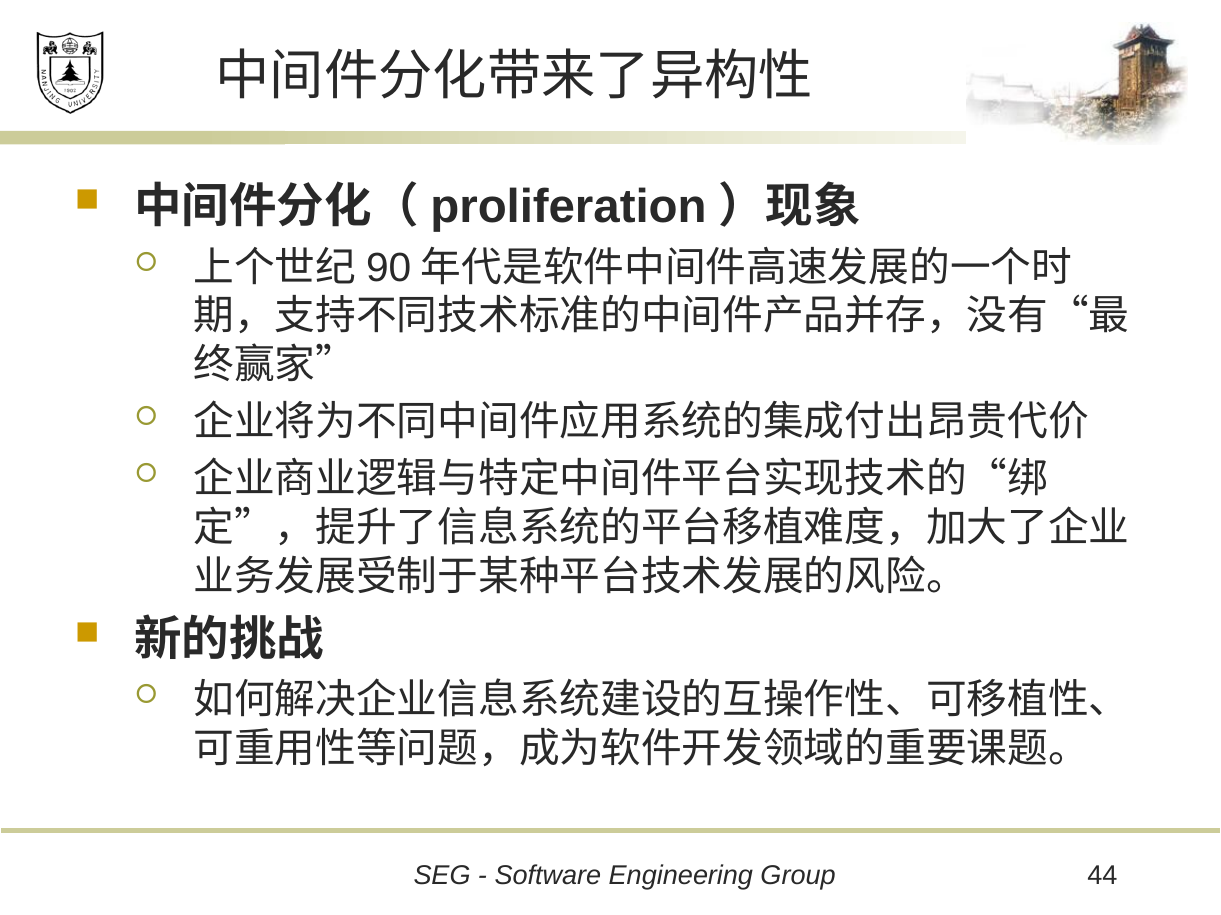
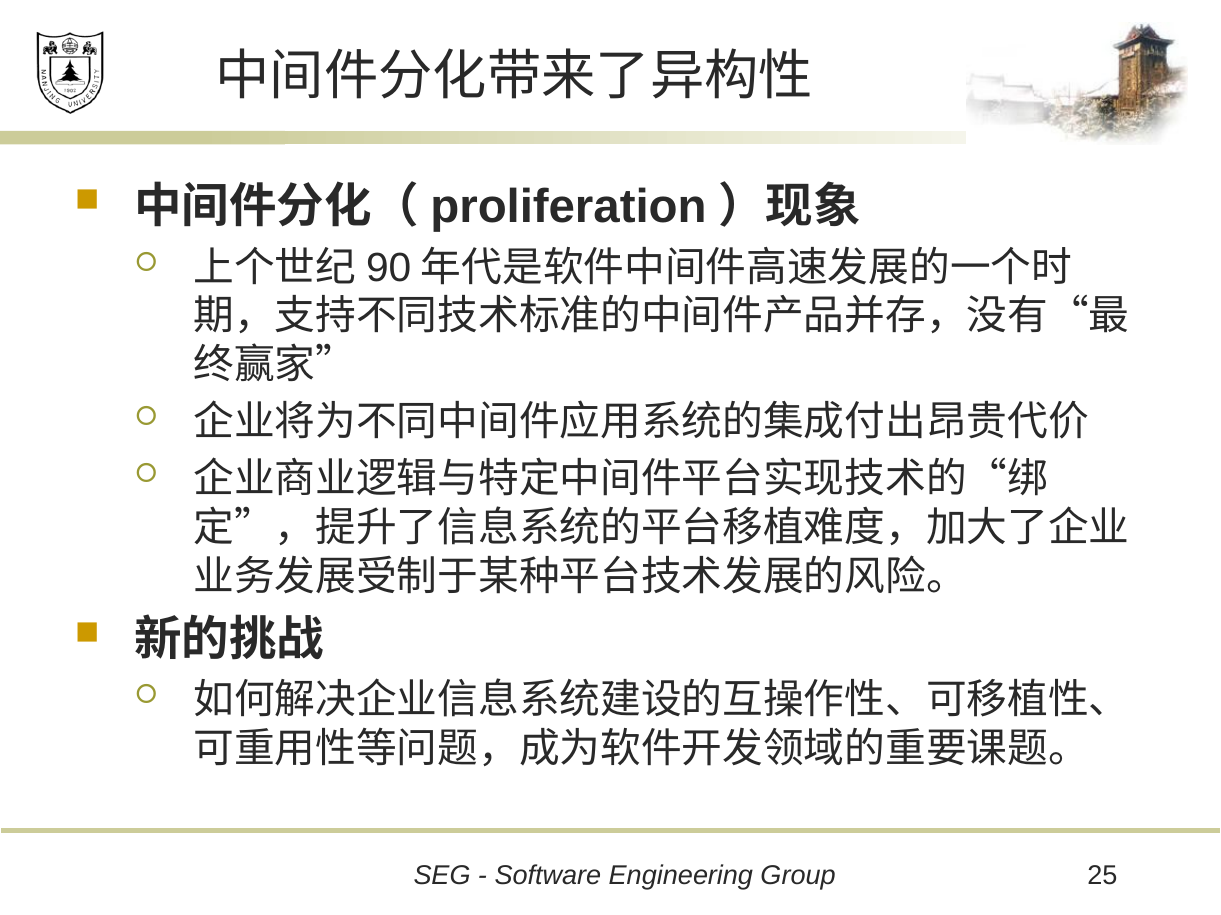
44: 44 -> 25
